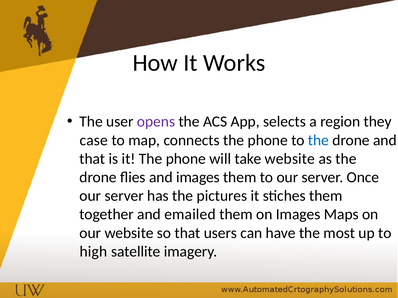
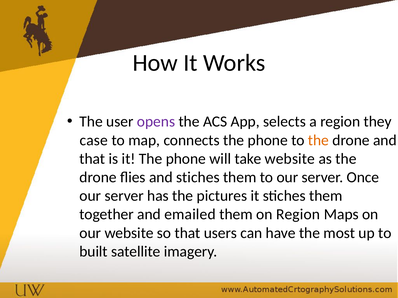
the at (318, 140) colour: blue -> orange
and images: images -> stiches
on Images: Images -> Region
high: high -> built
